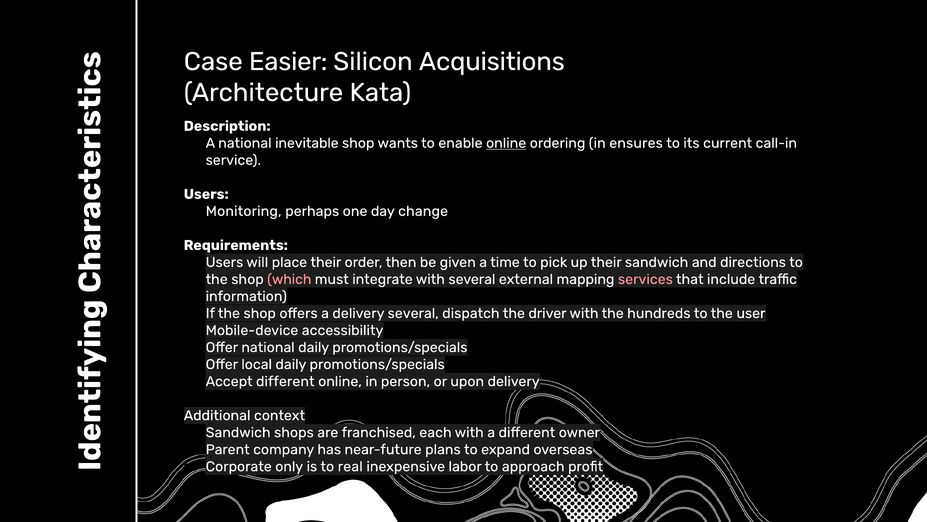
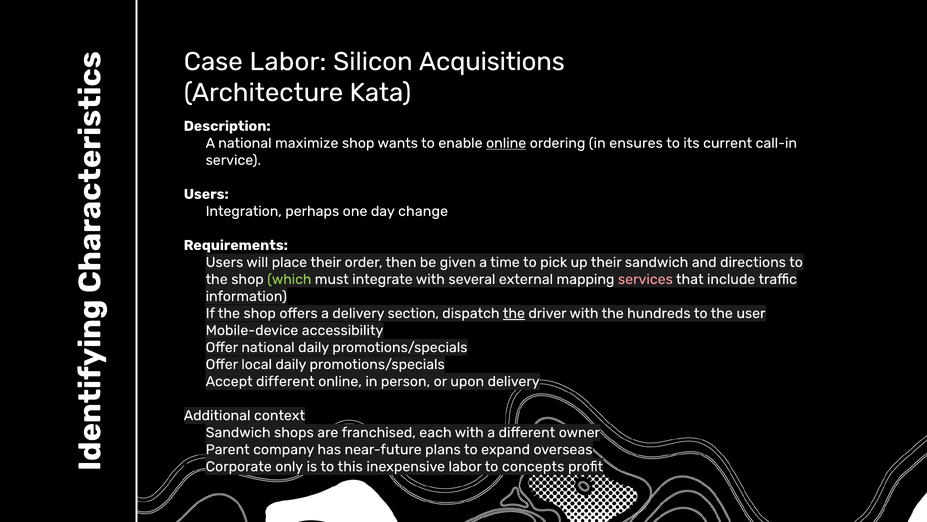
Case Easier: Easier -> Labor
inevitable: inevitable -> maximize
Monitoring: Monitoring -> Integration
which colour: pink -> light green
several at (413, 313): several -> section
the at (514, 313) underline: none -> present
real: real -> this
approach: approach -> concepts
